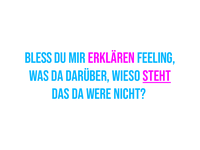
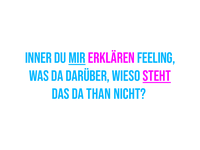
Bless: Bless -> Inner
mir underline: none -> present
were: were -> than
